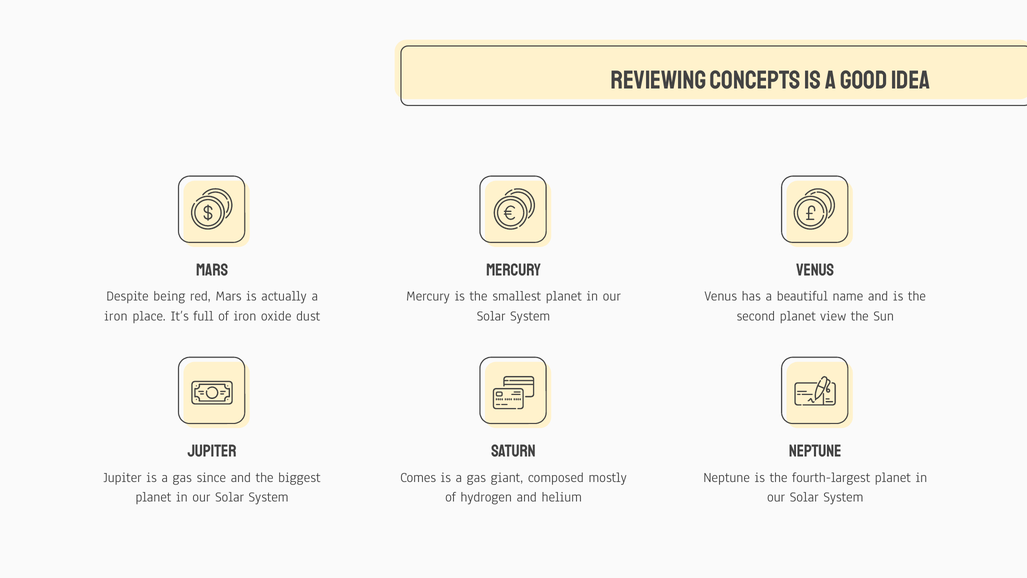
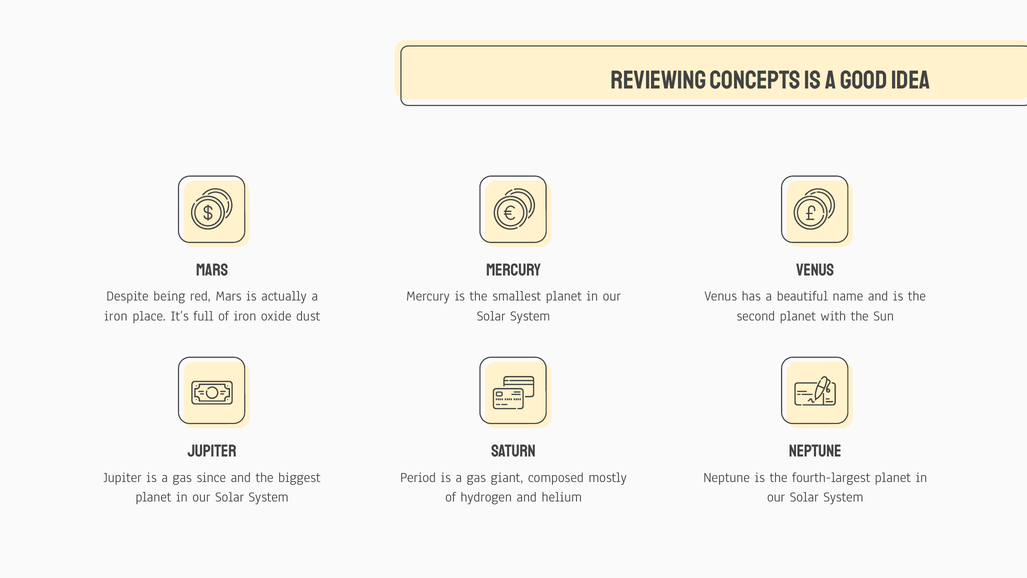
view: view -> with
Comes: Comes -> Period
